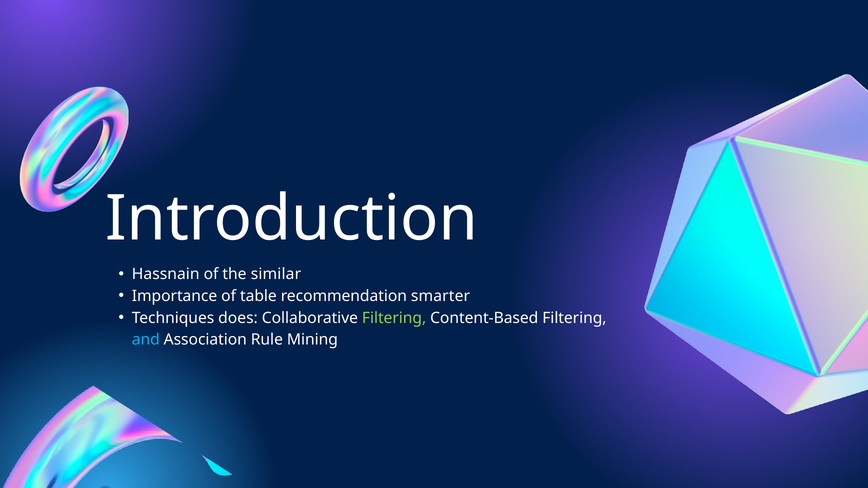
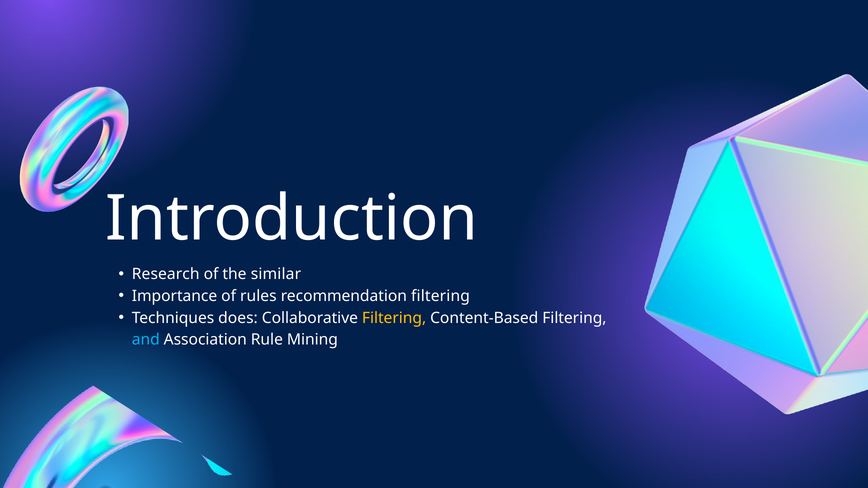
Hassnain: Hassnain -> Research
table: table -> rules
recommendation smarter: smarter -> filtering
Filtering at (394, 318) colour: light green -> yellow
